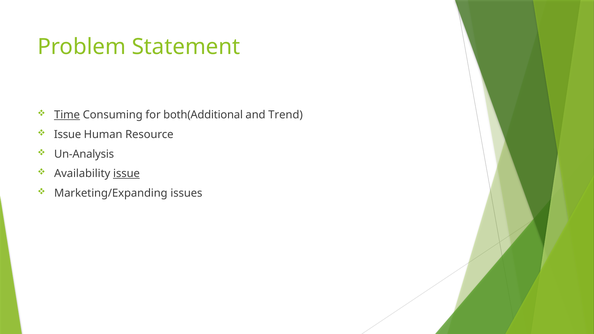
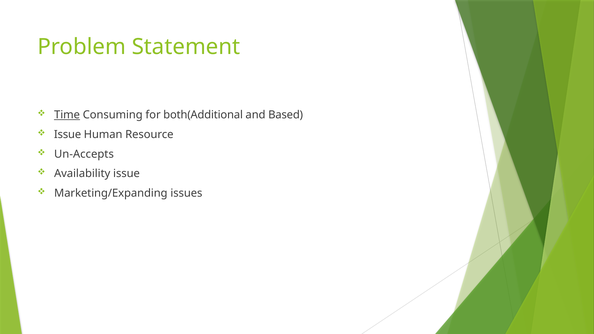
Trend: Trend -> Based
Un-Analysis: Un-Analysis -> Un-Accepts
issue at (126, 174) underline: present -> none
